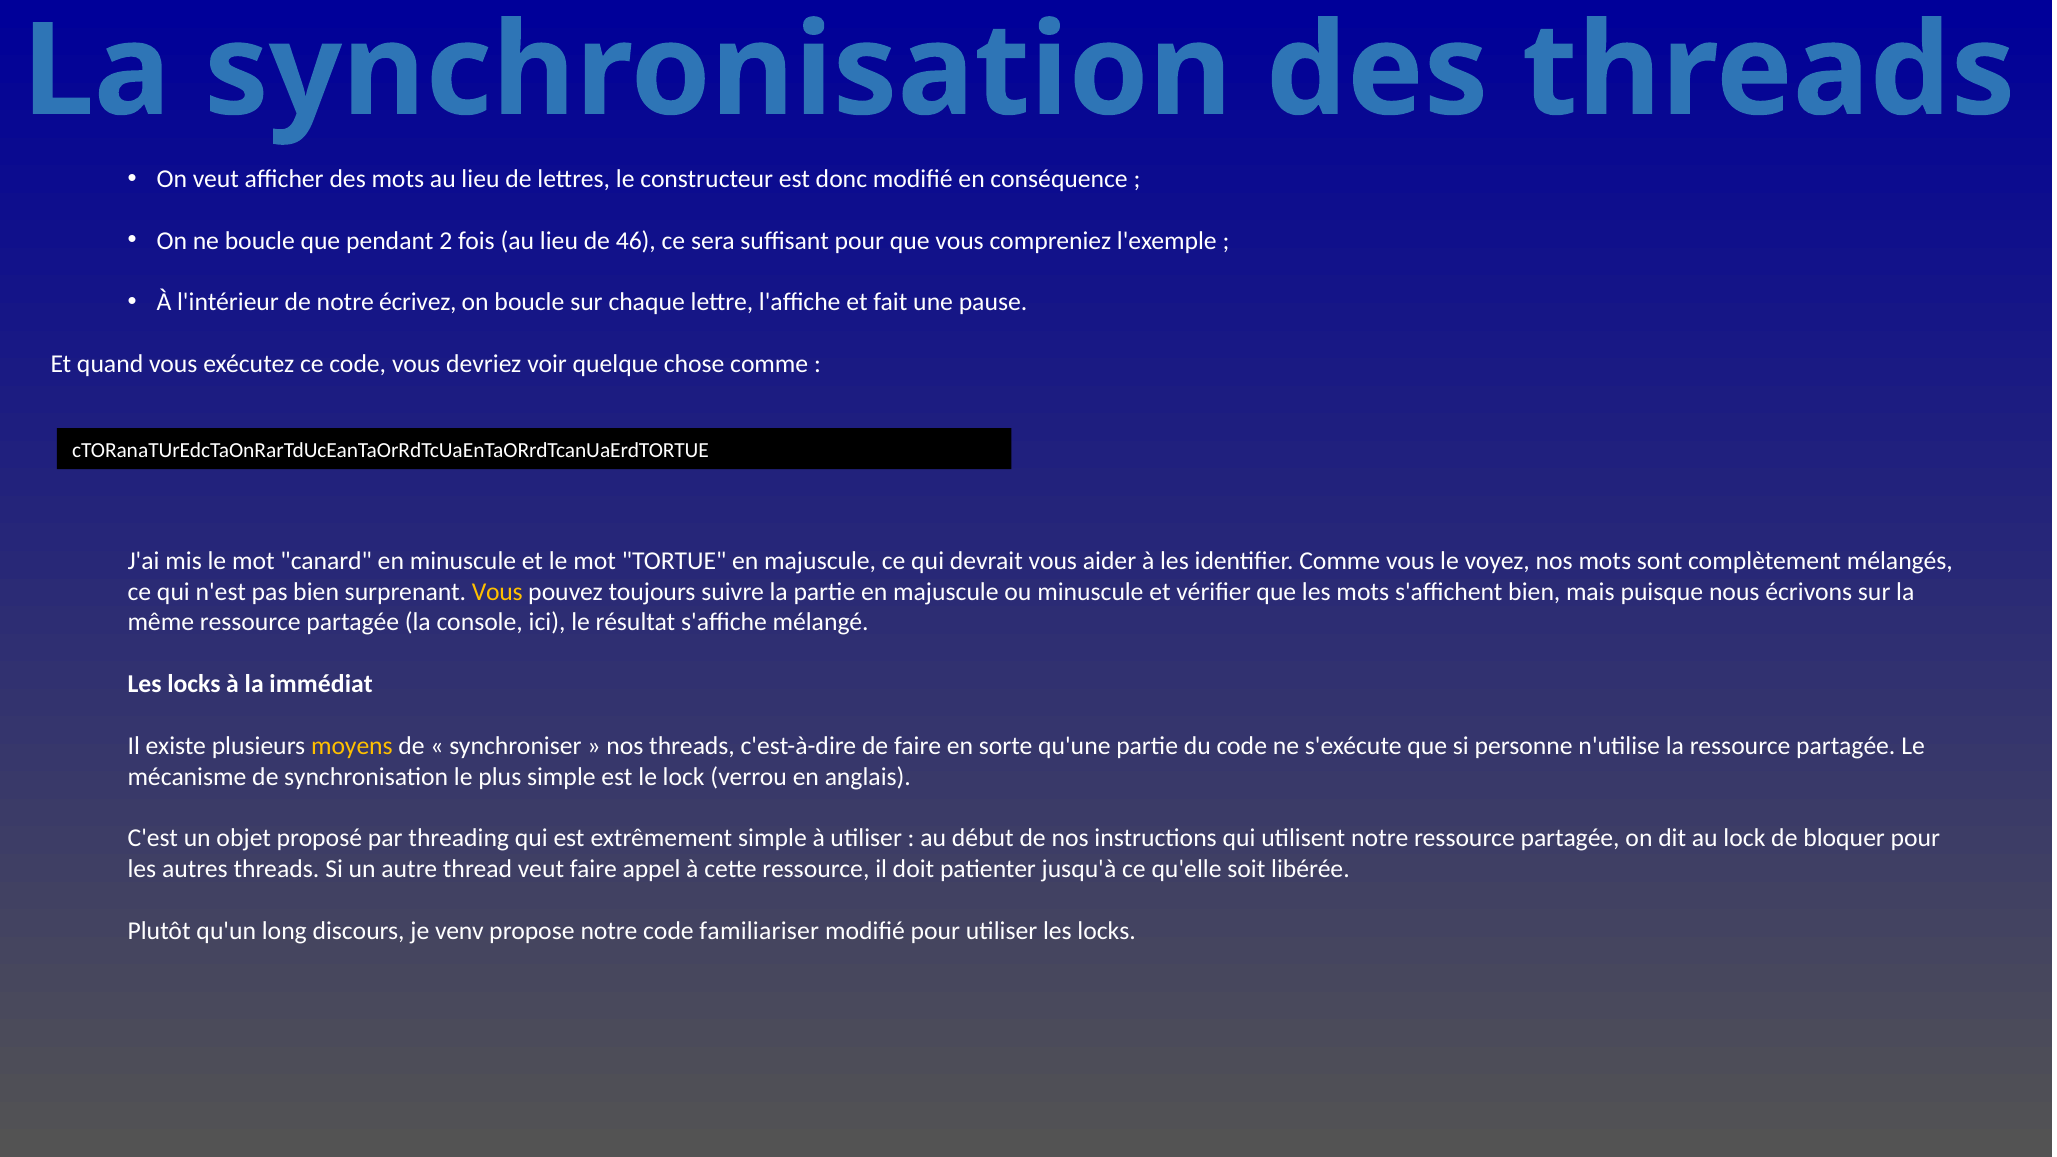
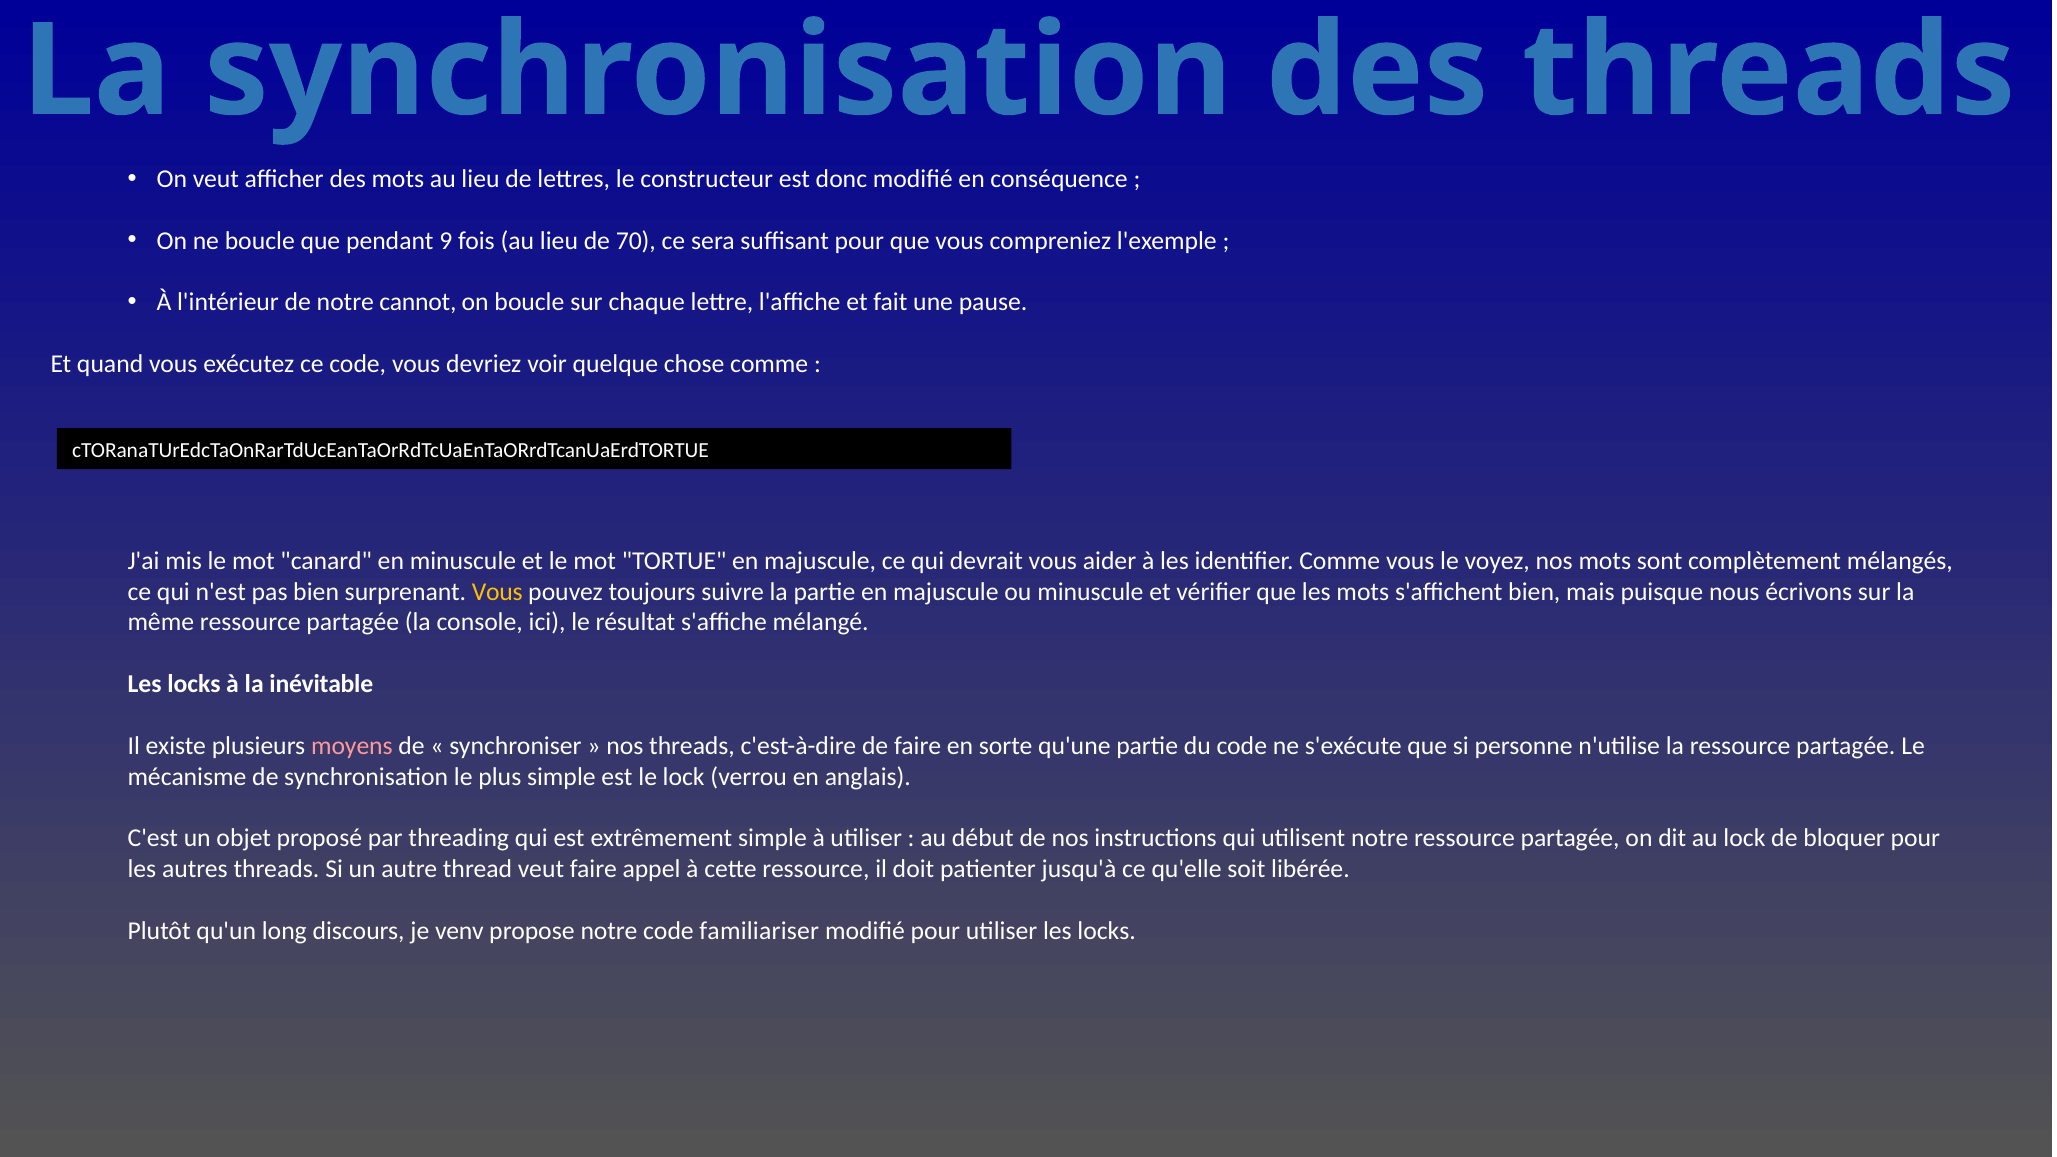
2: 2 -> 9
46: 46 -> 70
écrivez: écrivez -> cannot
immédiat: immédiat -> inévitable
moyens colour: yellow -> pink
